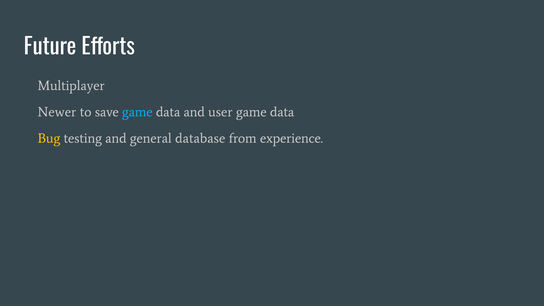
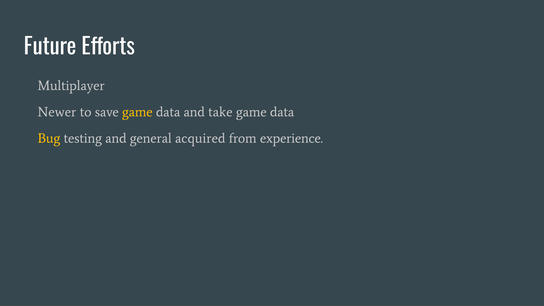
game at (137, 112) colour: light blue -> yellow
user: user -> take
database: database -> acquired
